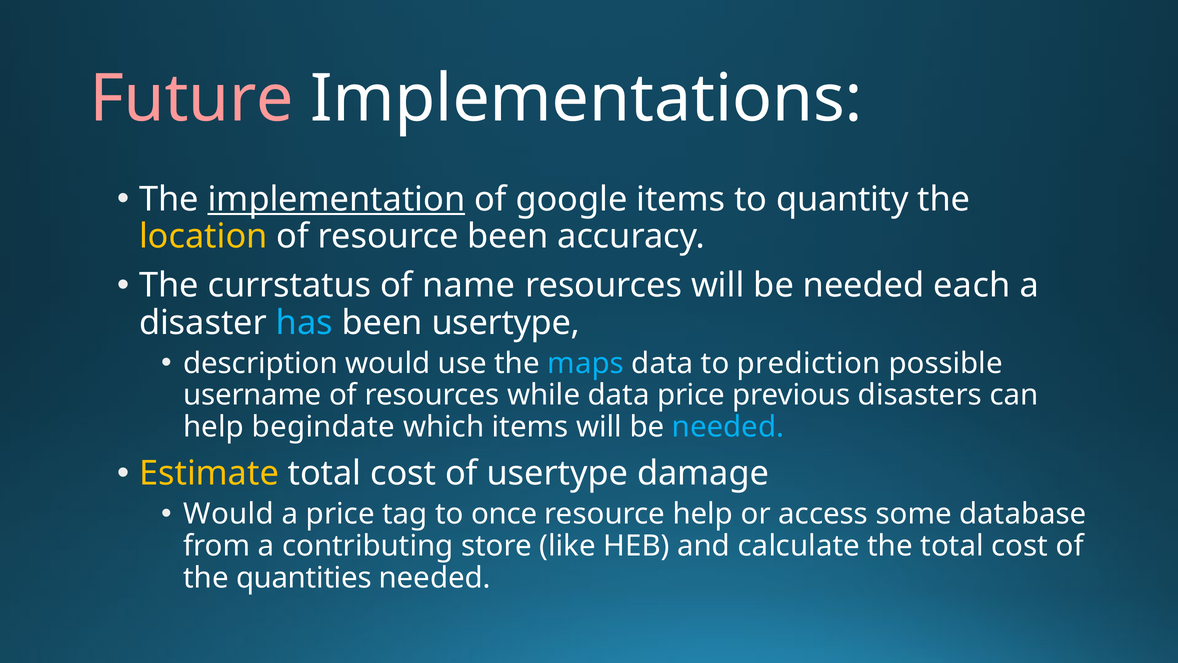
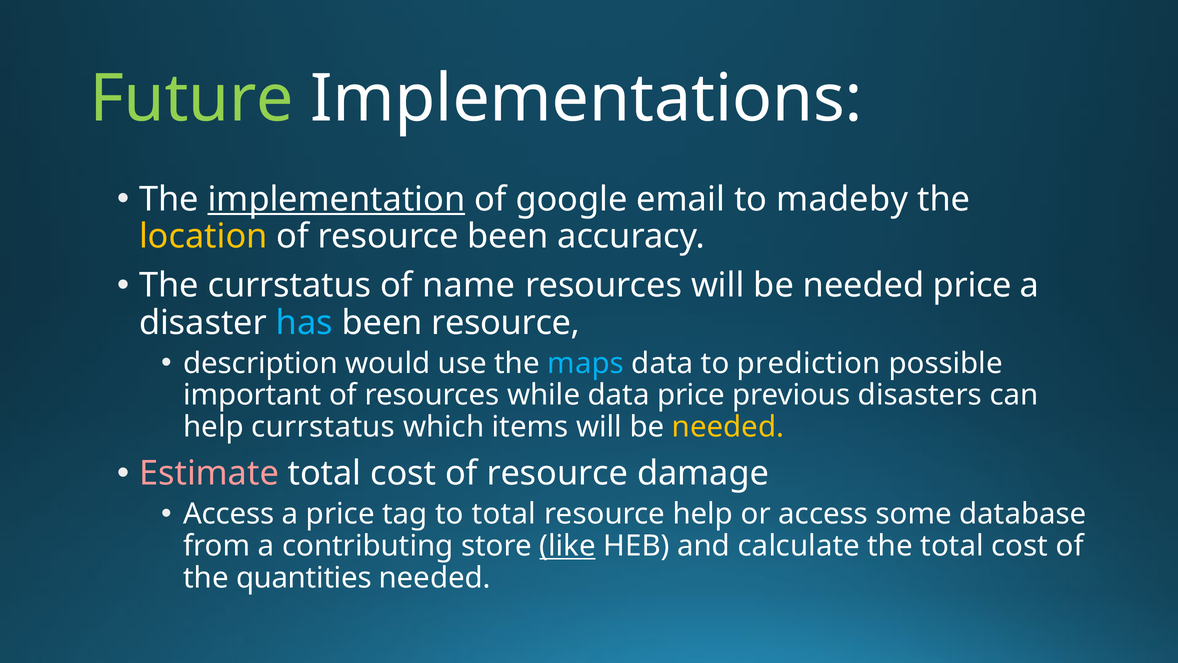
Future colour: pink -> light green
google items: items -> email
quantity: quantity -> madeby
needed each: each -> price
been usertype: usertype -> resource
username: username -> important
help begindate: begindate -> currstatus
needed at (728, 427) colour: light blue -> yellow
Estimate colour: yellow -> pink
cost of usertype: usertype -> resource
Would at (229, 514): Would -> Access
to once: once -> total
like underline: none -> present
